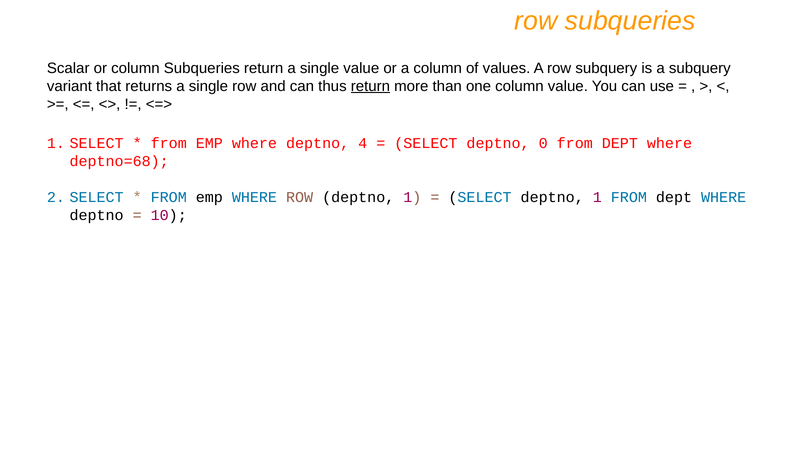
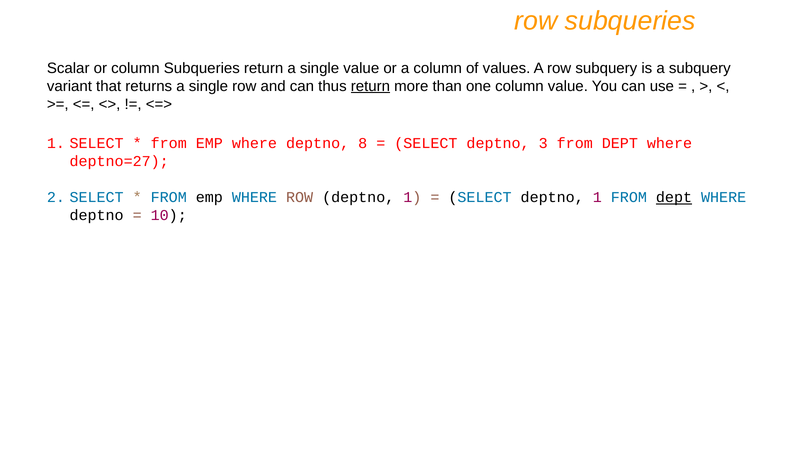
4: 4 -> 8
0: 0 -> 3
deptno=68: deptno=68 -> deptno=27
dept at (674, 197) underline: none -> present
